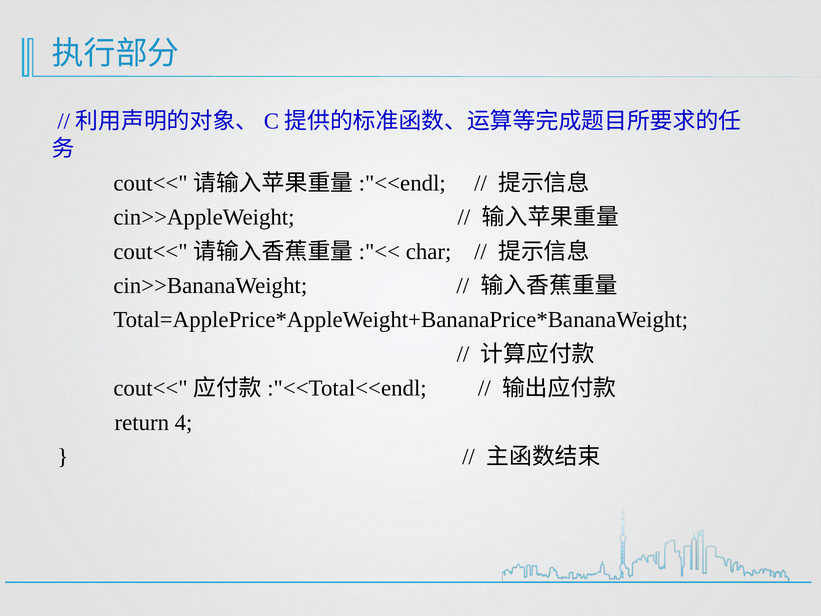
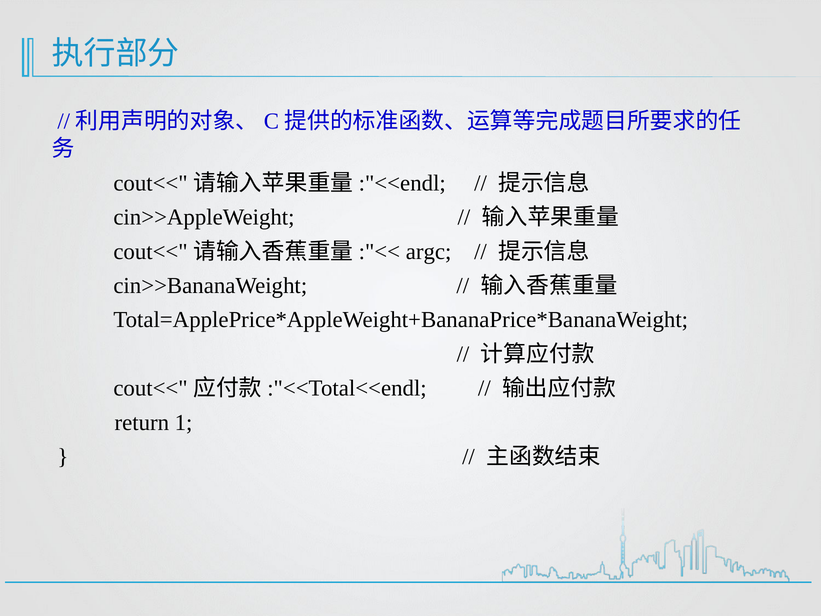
char: char -> argc
4: 4 -> 1
